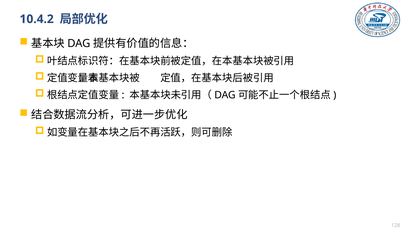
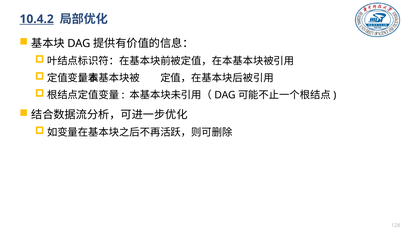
10.4.2 underline: none -> present
